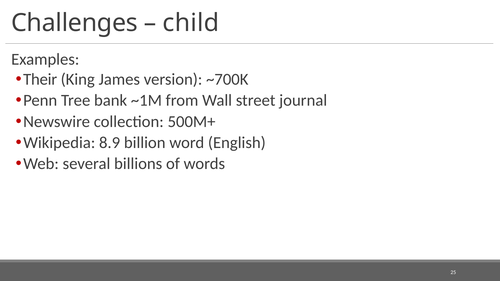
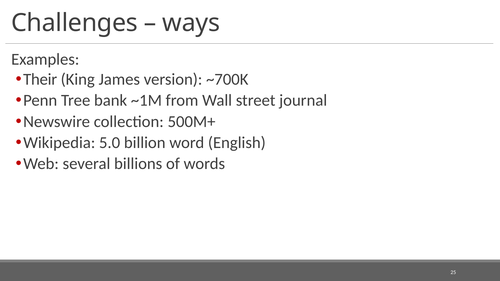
child: child -> ways
8.9: 8.9 -> 5.0
